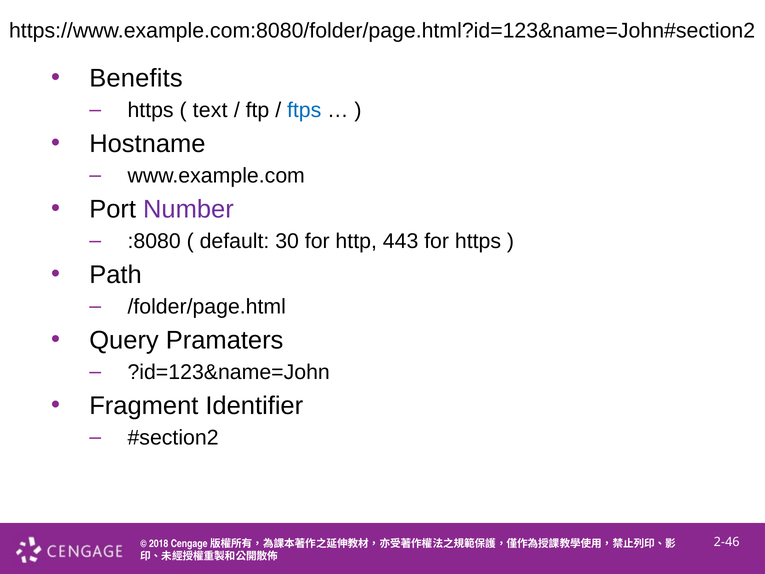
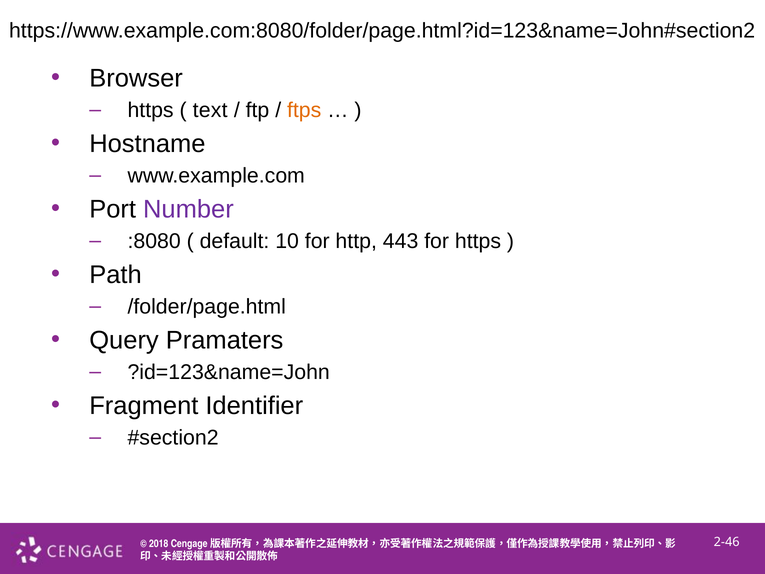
Benefits: Benefits -> Browser
ftps colour: blue -> orange
30: 30 -> 10
